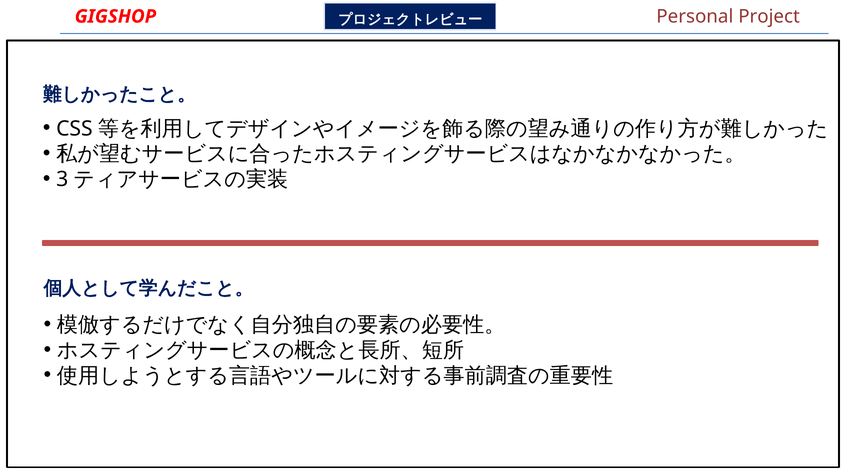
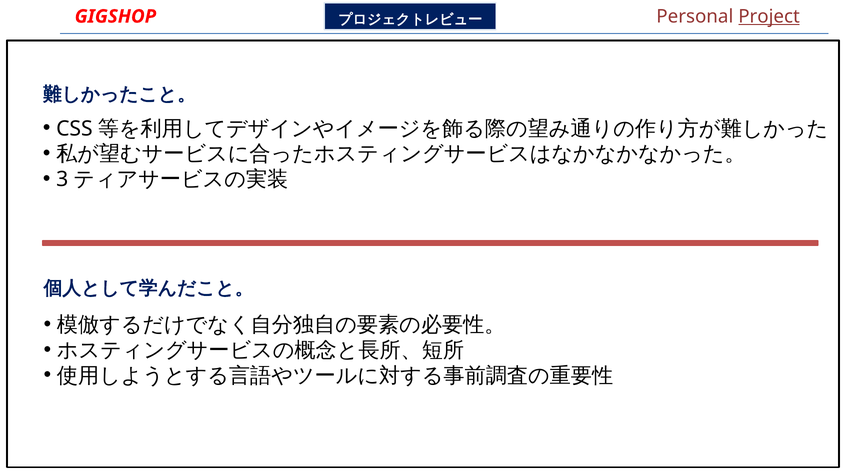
Project underline: none -> present
